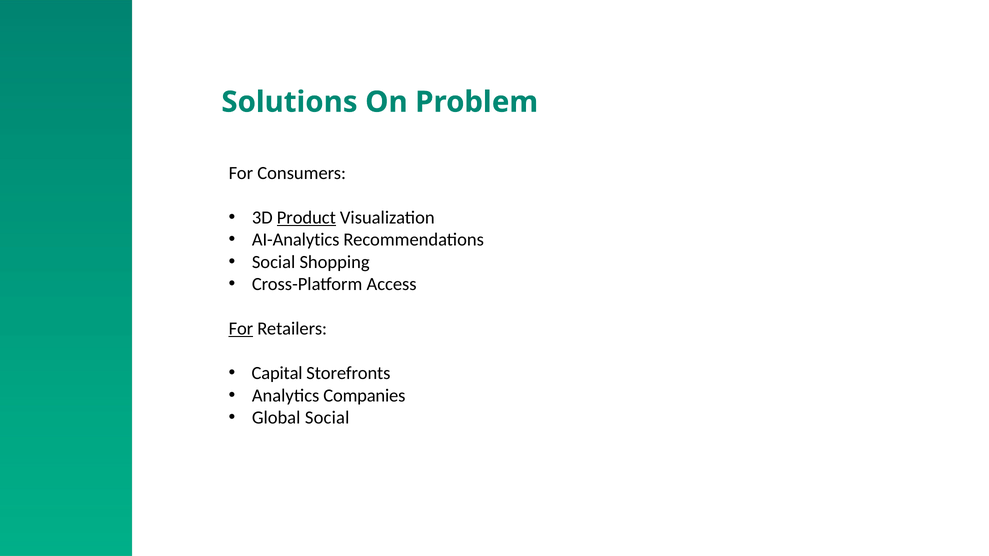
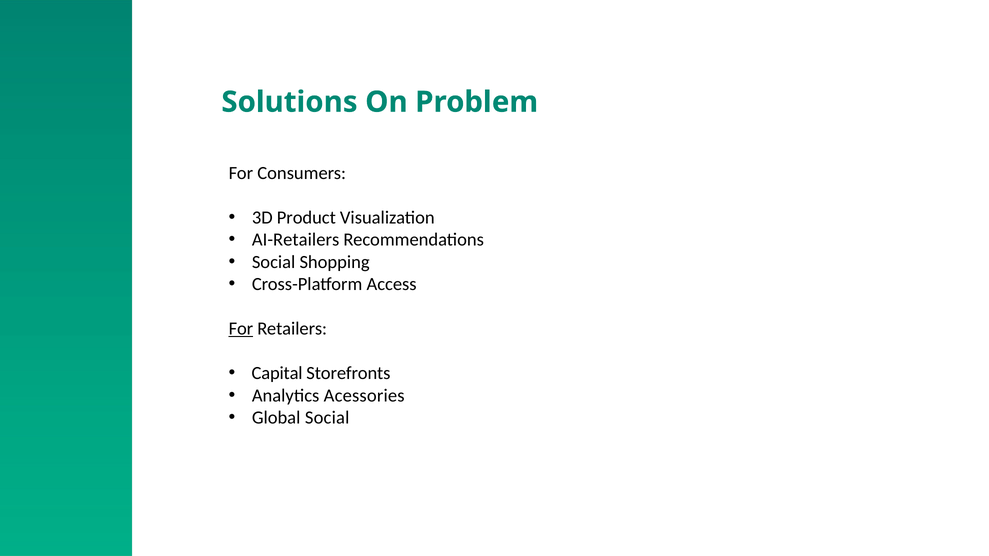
Product underline: present -> none
AI-Analytics: AI-Analytics -> AI-Retailers
Companies: Companies -> Acessories
